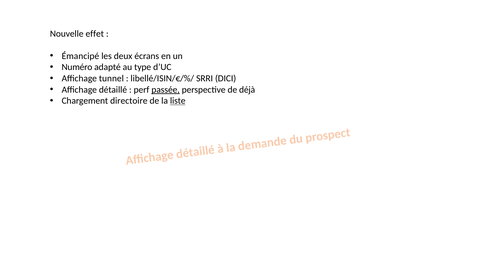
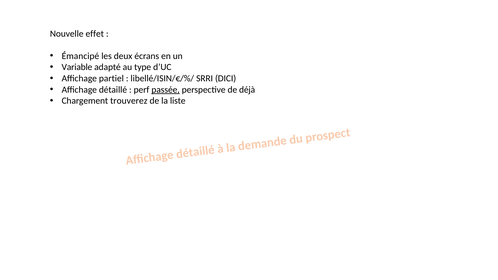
Numéro: Numéro -> Variable
tunnel: tunnel -> partiel
directoire: directoire -> trouverez
liste underline: present -> none
